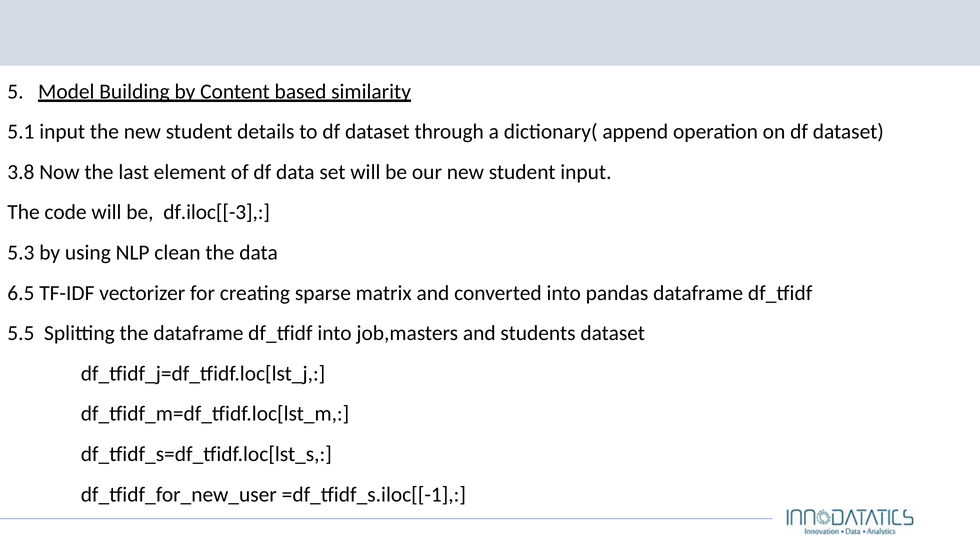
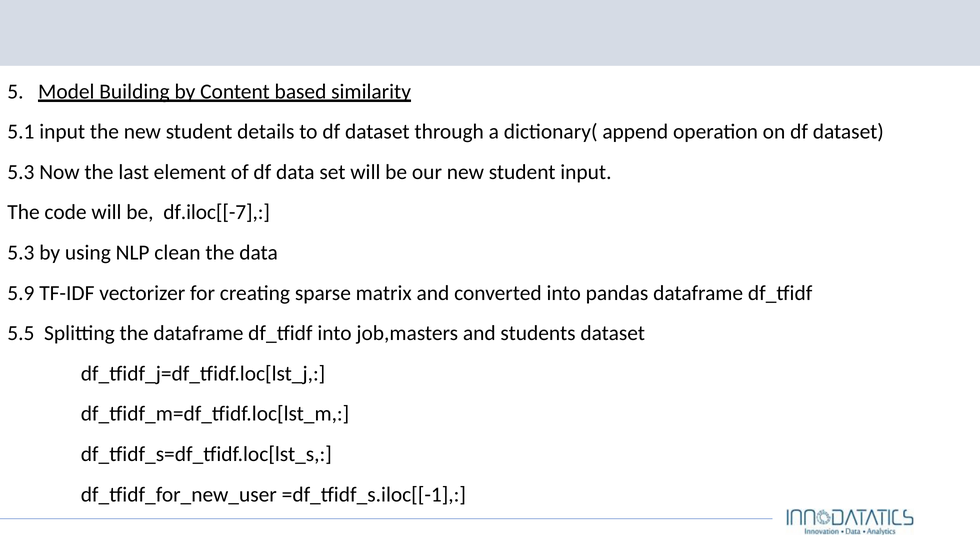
3.8 at (21, 172): 3.8 -> 5.3
df.iloc[[-3: df.iloc[[-3 -> df.iloc[[-7
6.5: 6.5 -> 5.9
